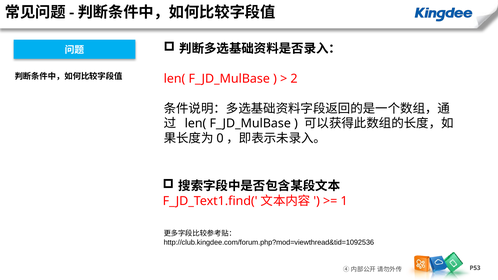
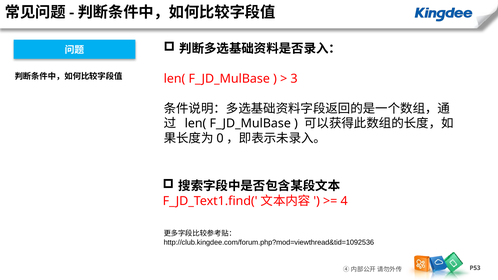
2: 2 -> 3
1: 1 -> 4
